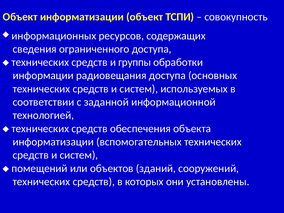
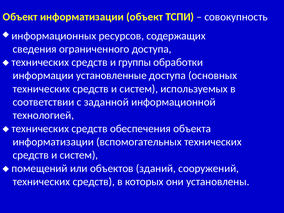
радиовещания: радиовещания -> установленные
